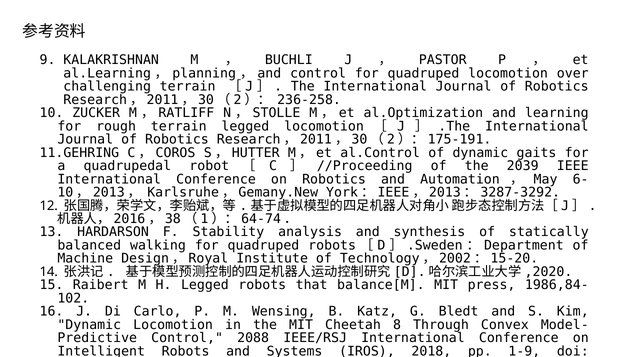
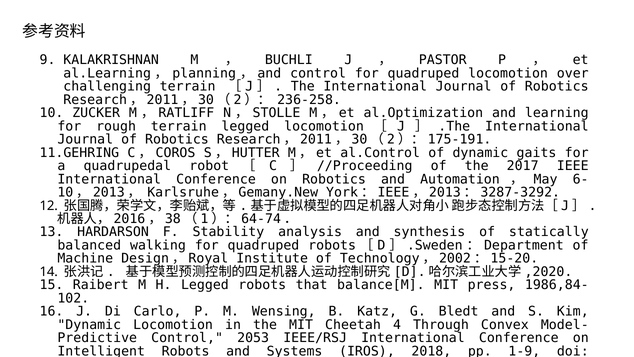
2039: 2039 -> 2017
8: 8 -> 4
2088: 2088 -> 2053
